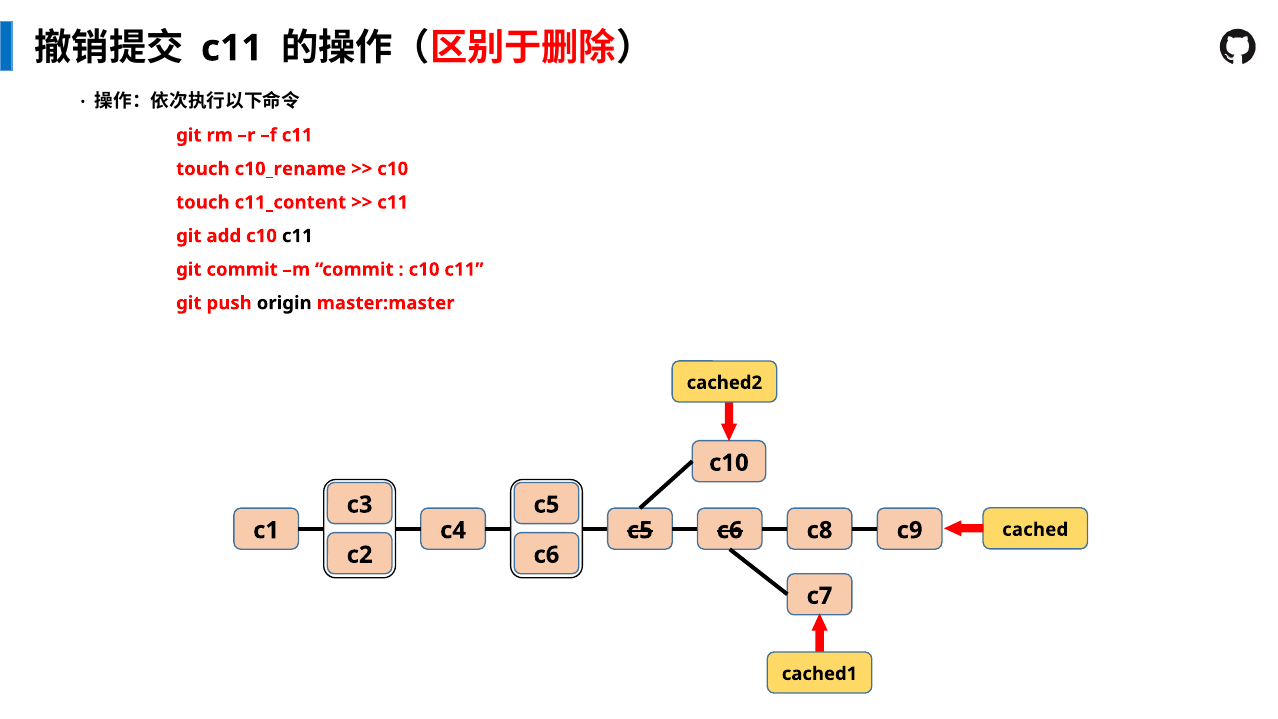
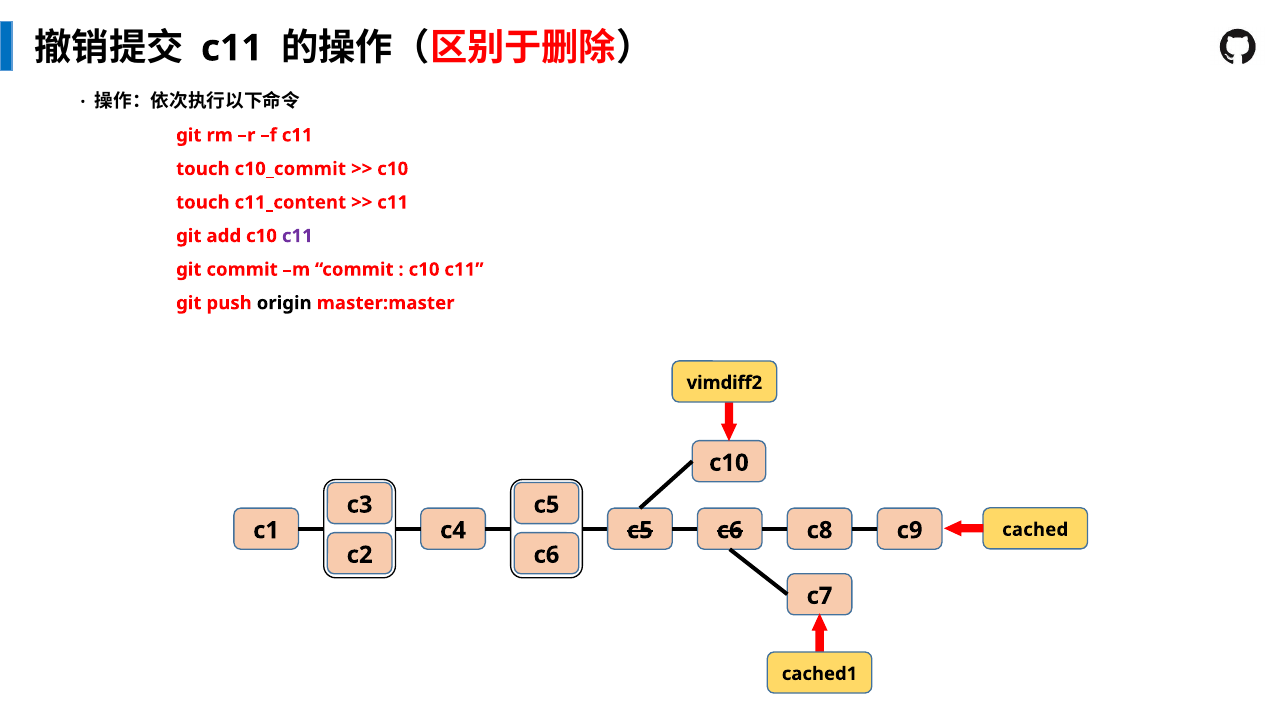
c10_rename: c10_rename -> c10_commit
c11 at (297, 236) colour: black -> purple
cached2: cached2 -> vimdiff2
